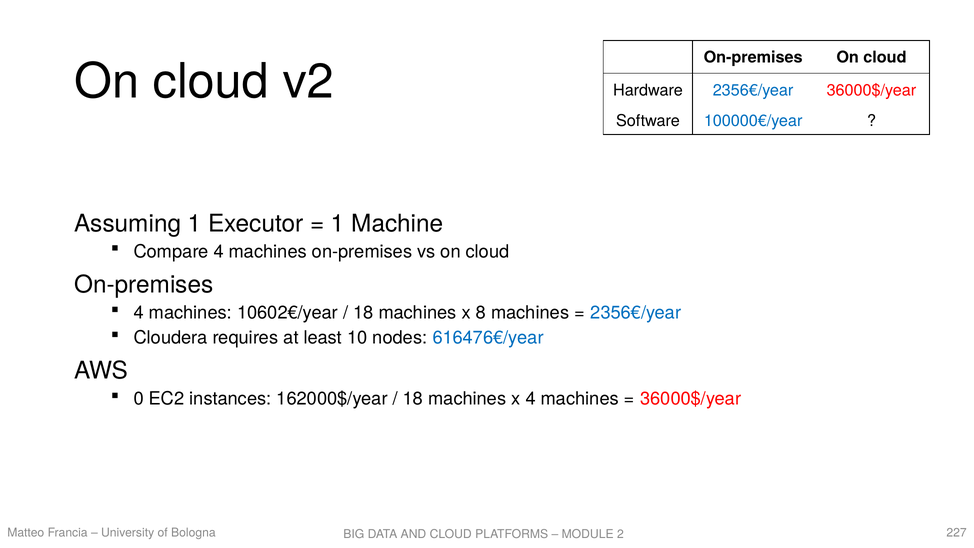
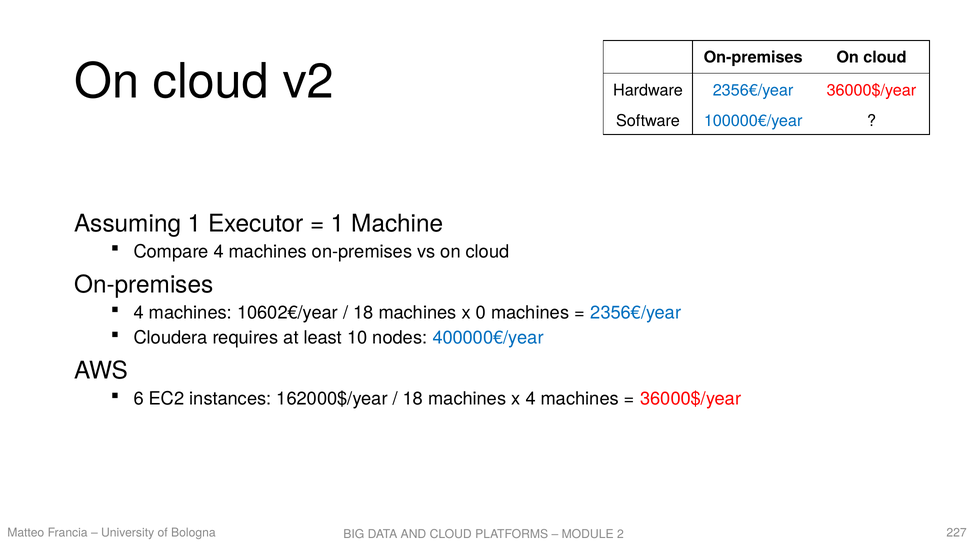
8: 8 -> 0
616476€/year: 616476€/year -> 400000€/year
0: 0 -> 6
